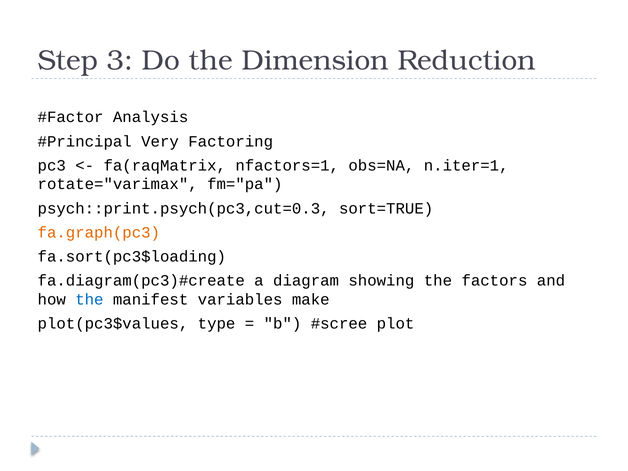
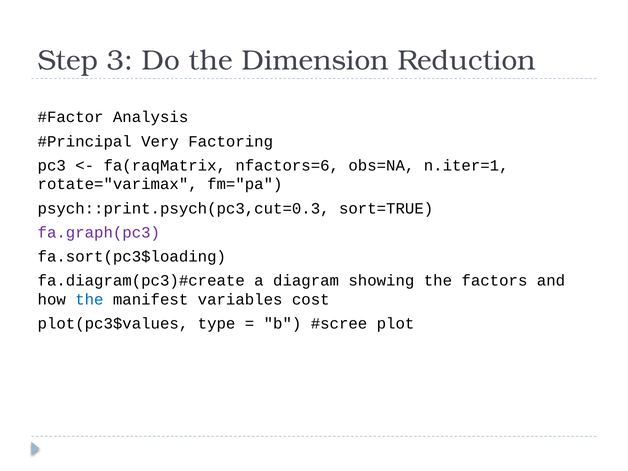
nfactors=1: nfactors=1 -> nfactors=6
fa.graph(pc3 colour: orange -> purple
make: make -> cost
